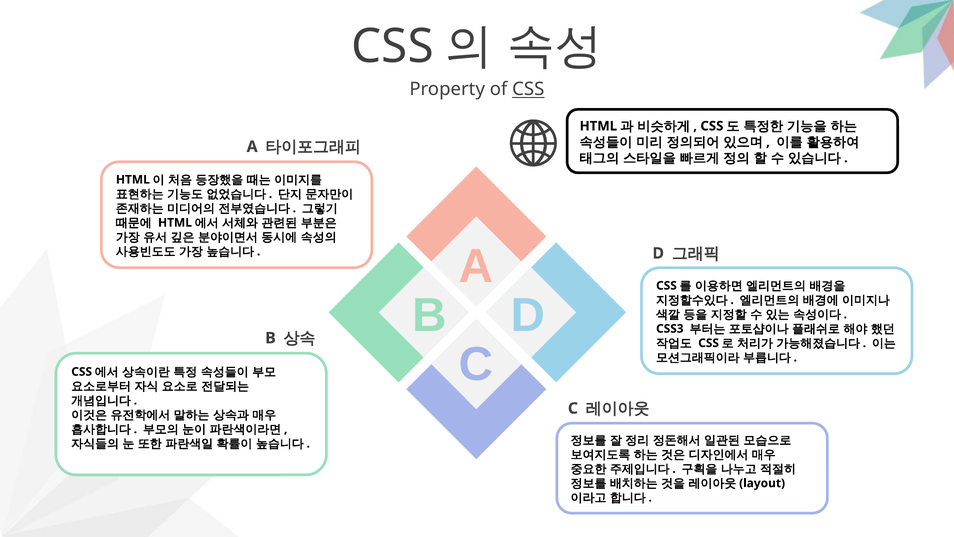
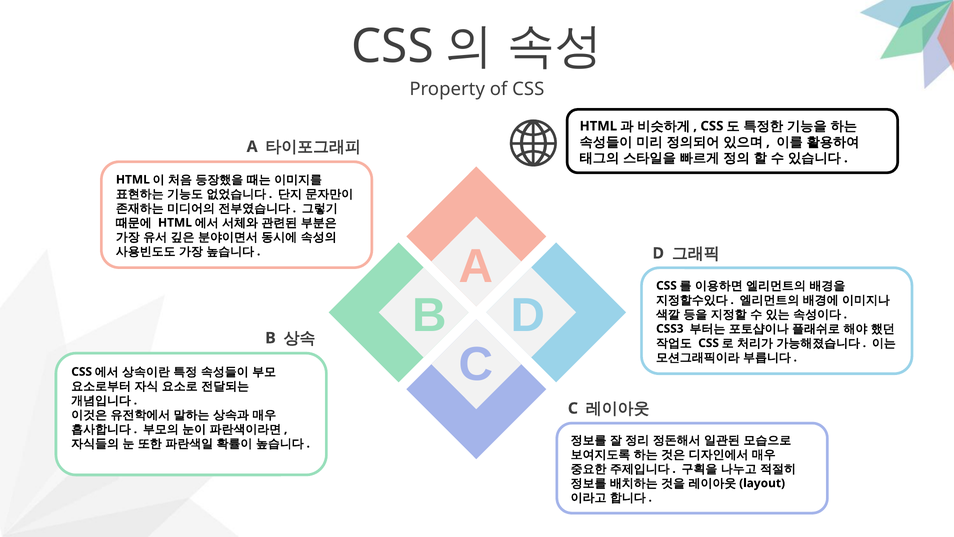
CSS at (528, 89) underline: present -> none
